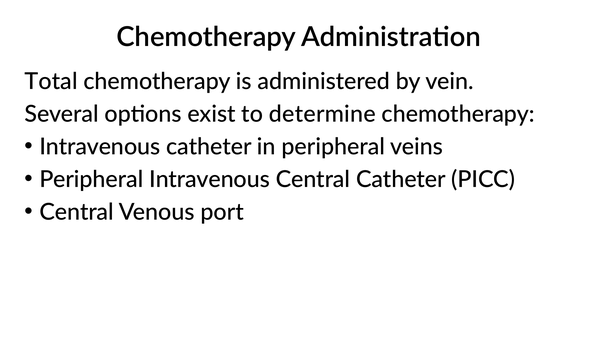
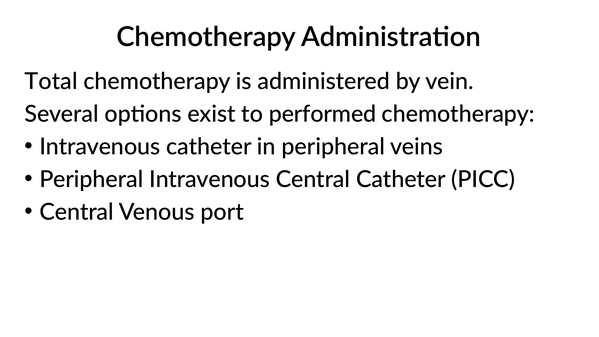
determine: determine -> performed
